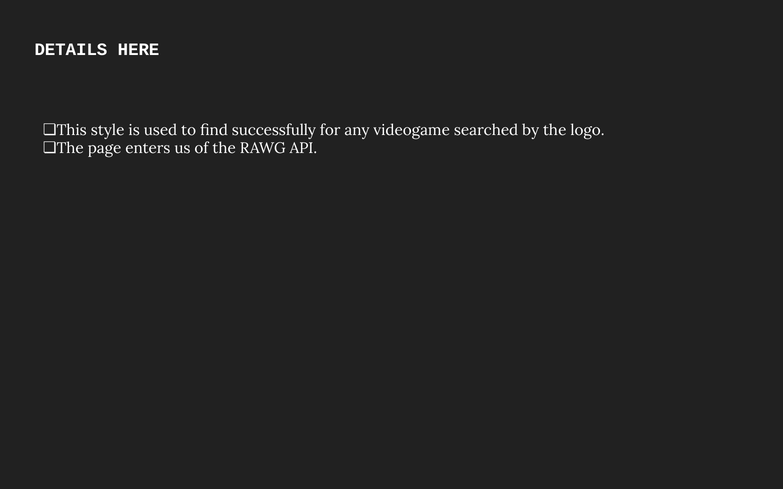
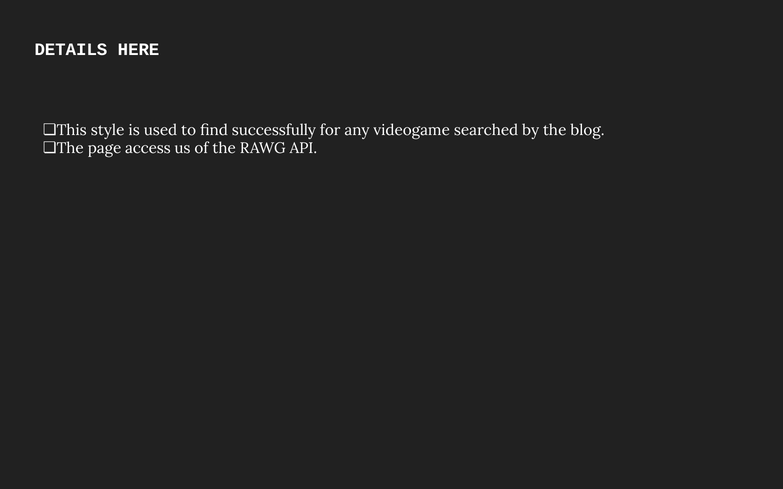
logo: logo -> blog
enters: enters -> access
